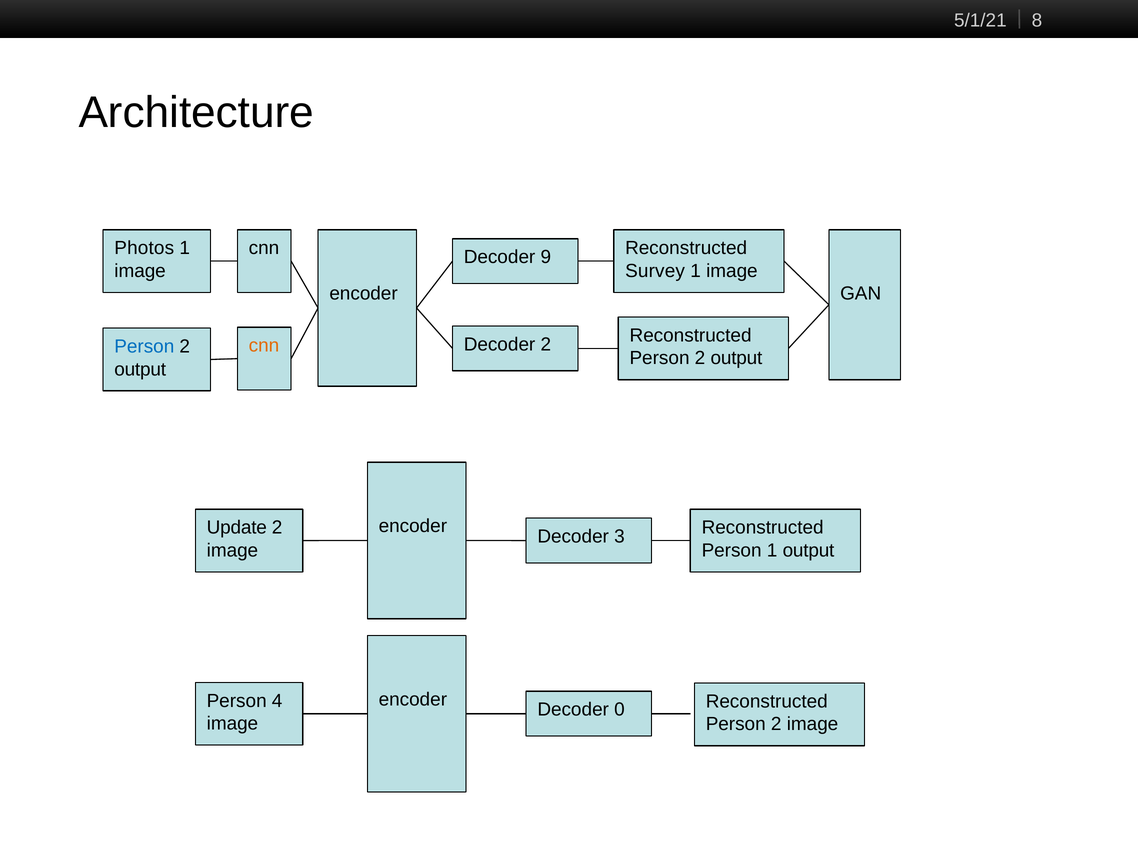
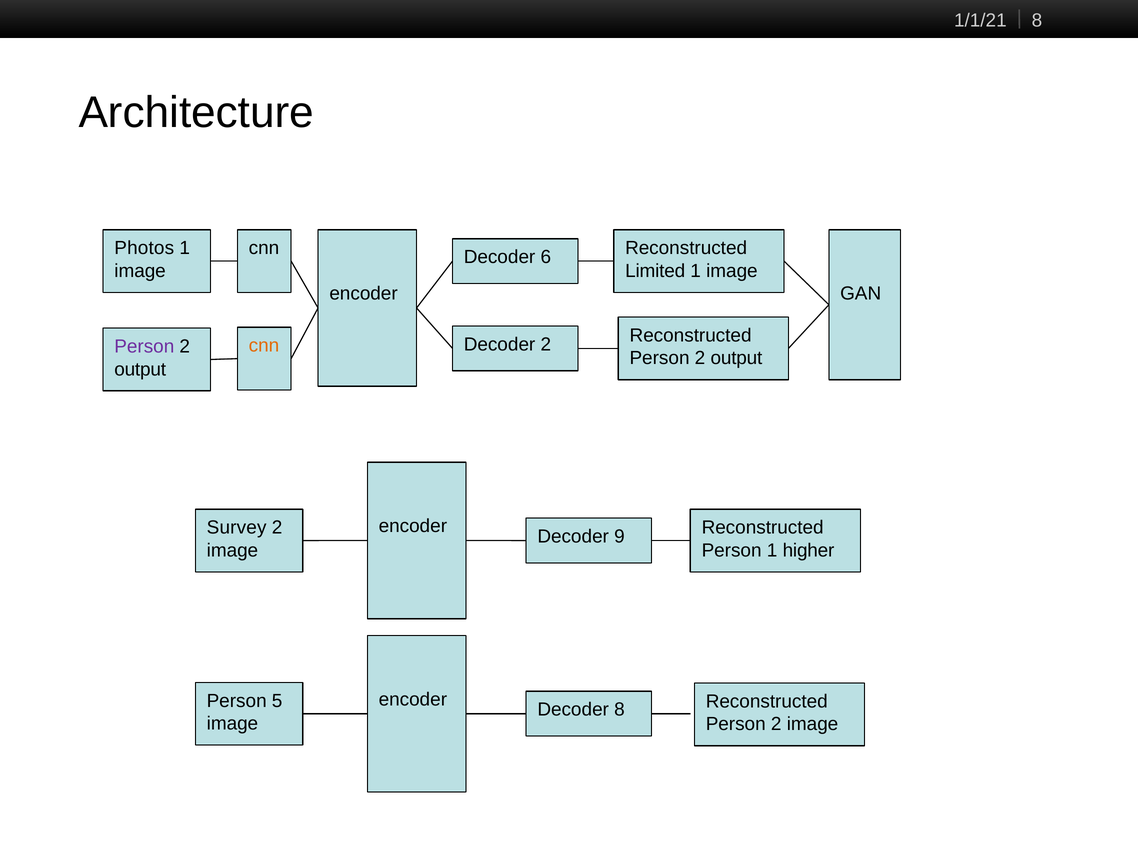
5/1/21: 5/1/21 -> 1/1/21
9: 9 -> 6
Survey: Survey -> Limited
Person at (144, 346) colour: blue -> purple
Update: Update -> Survey
3: 3 -> 9
1 output: output -> higher
4: 4 -> 5
Decoder 0: 0 -> 8
